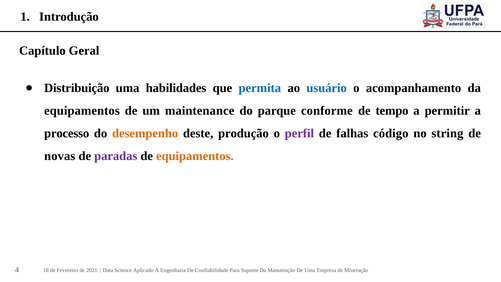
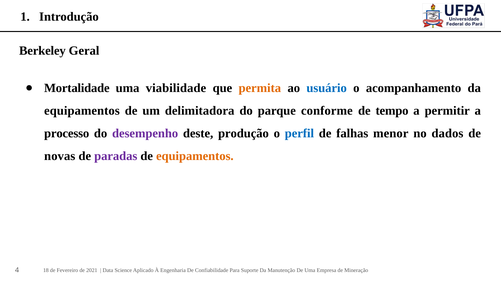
Capítulo: Capítulo -> Berkeley
Distribuição: Distribuição -> Mortalidade
habilidades: habilidades -> viabilidade
permita colour: blue -> orange
maintenance: maintenance -> delimitadora
desempenho colour: orange -> purple
perfil colour: purple -> blue
código: código -> menor
string: string -> dados
